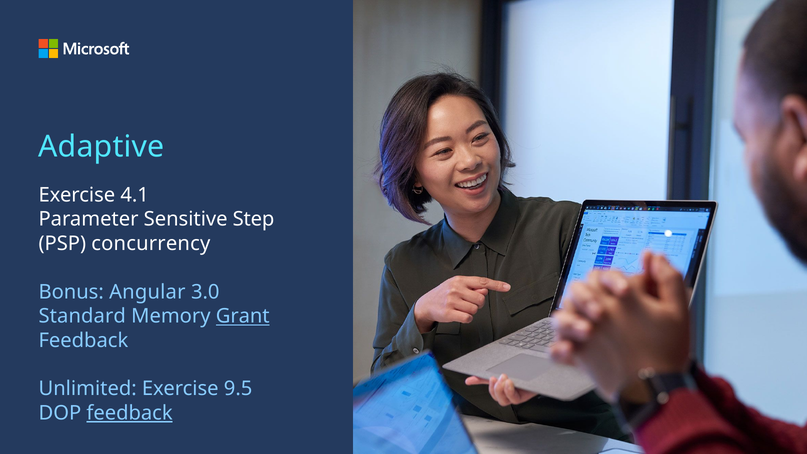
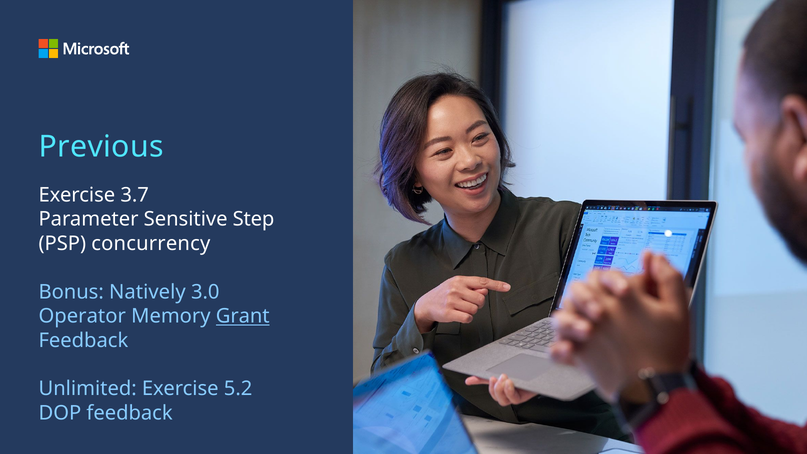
Adaptive: Adaptive -> Previous
4.1: 4.1 -> 3.7
Angular: Angular -> Natively
Standard: Standard -> Operator
9.5: 9.5 -> 5.2
feedback at (130, 413) underline: present -> none
